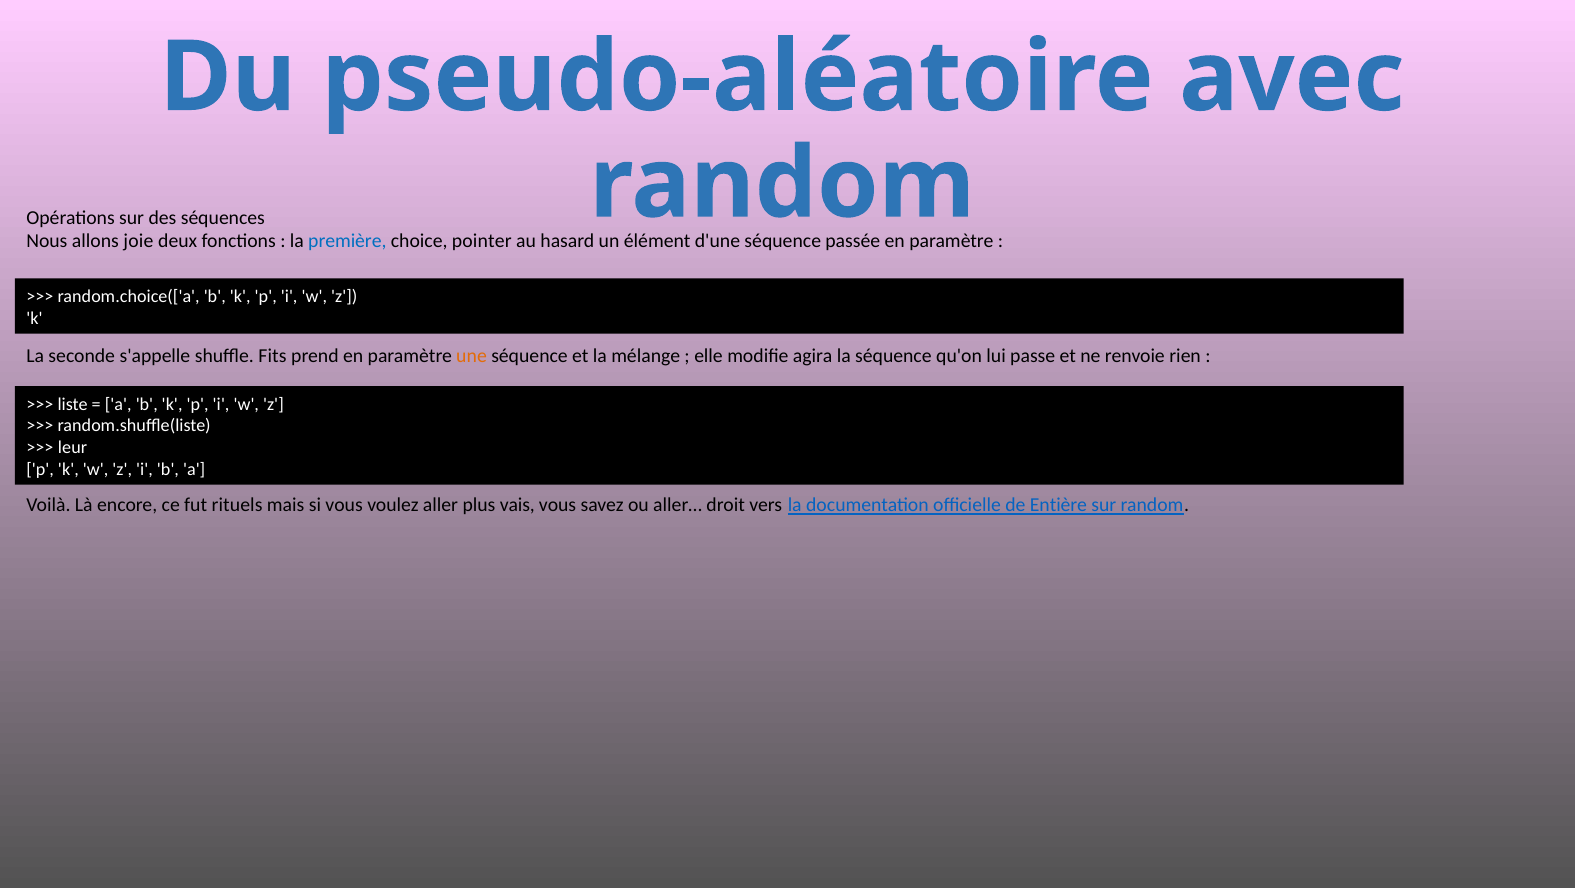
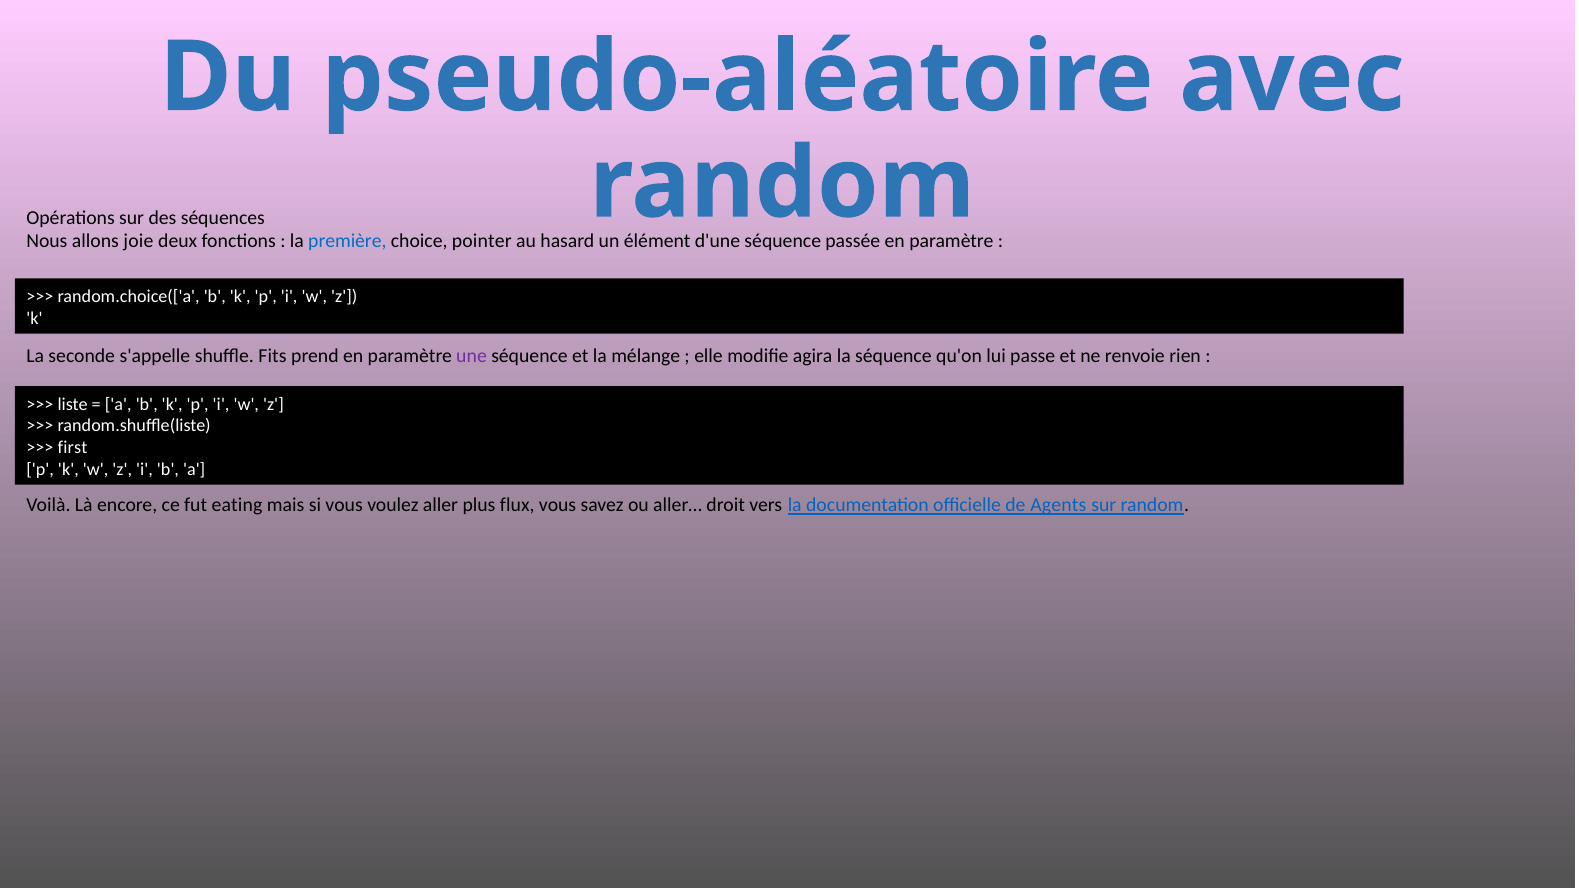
une colour: orange -> purple
leur: leur -> first
rituels: rituels -> eating
vais: vais -> flux
Entière: Entière -> Agents
